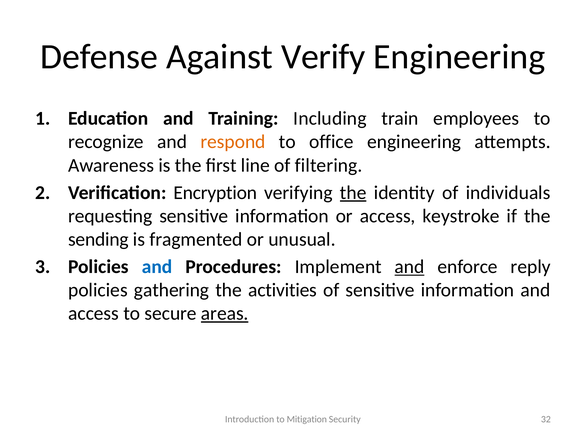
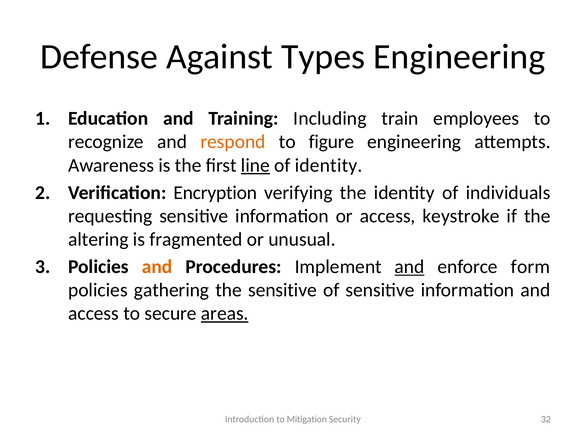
Verify: Verify -> Types
office: office -> figure
line underline: none -> present
of filtering: filtering -> identity
the at (353, 193) underline: present -> none
sending: sending -> altering
and at (157, 267) colour: blue -> orange
reply: reply -> form
the activities: activities -> sensitive
